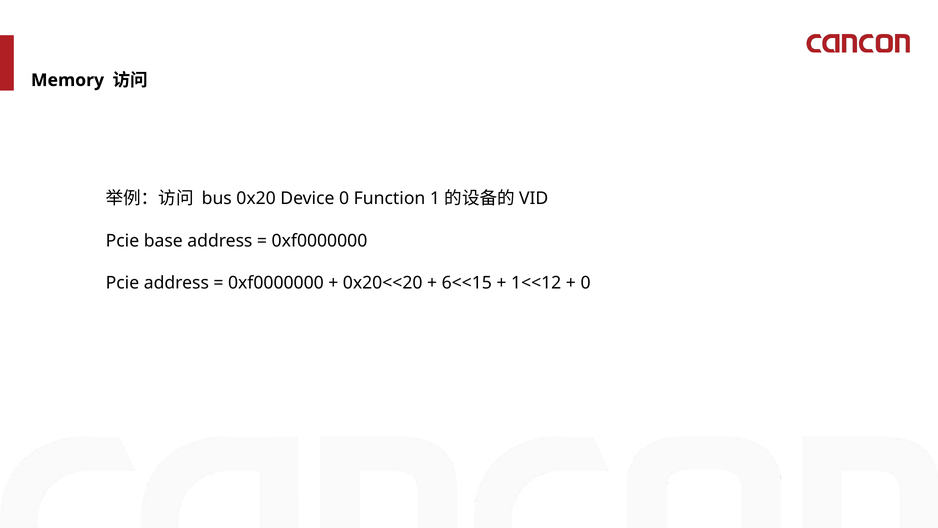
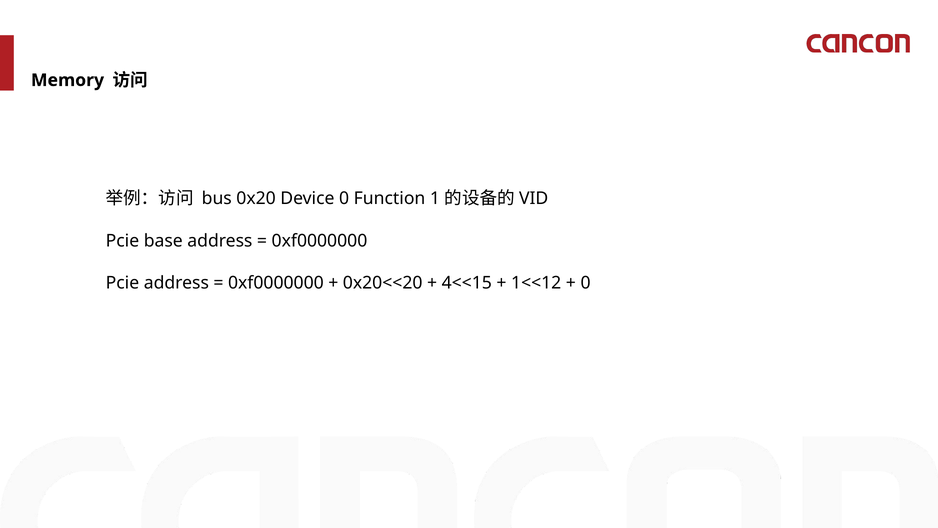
6<<15: 6<<15 -> 4<<15
